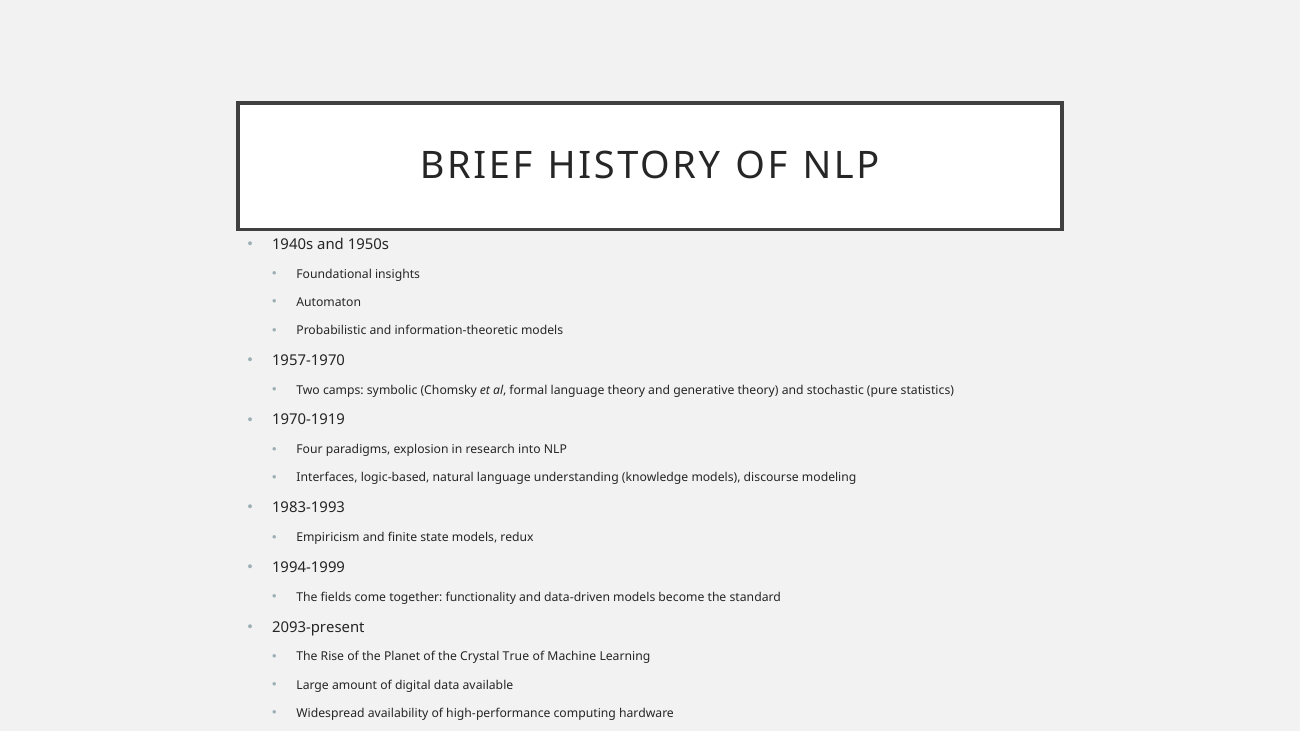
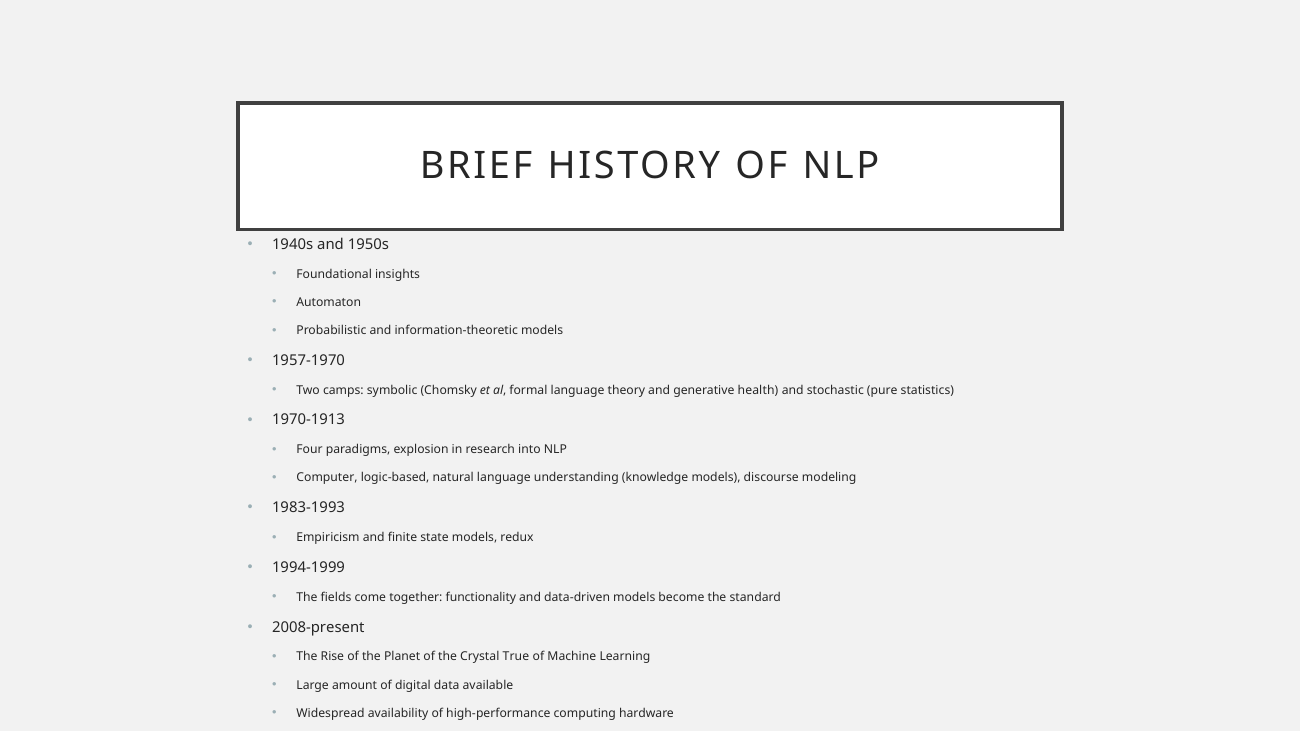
generative theory: theory -> health
1970-1919: 1970-1919 -> 1970-1913
Interfaces: Interfaces -> Computer
2093-present: 2093-present -> 2008-present
